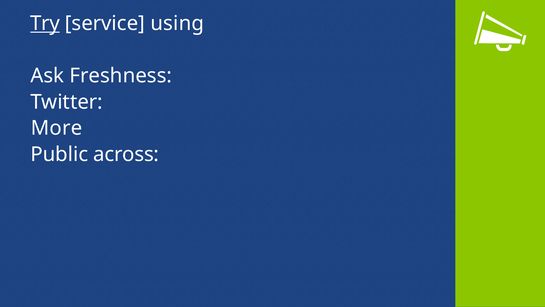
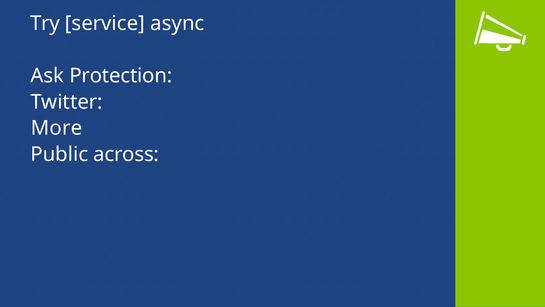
Try underline: present -> none
using: using -> async
Freshness: Freshness -> Protection
